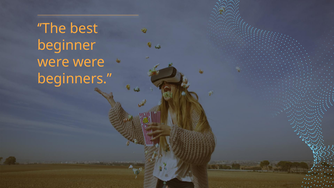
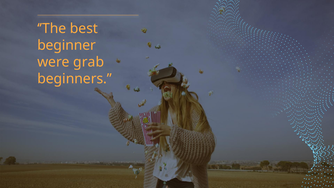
were were: were -> grab
